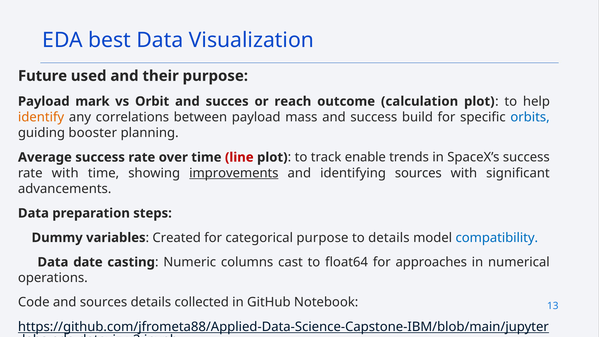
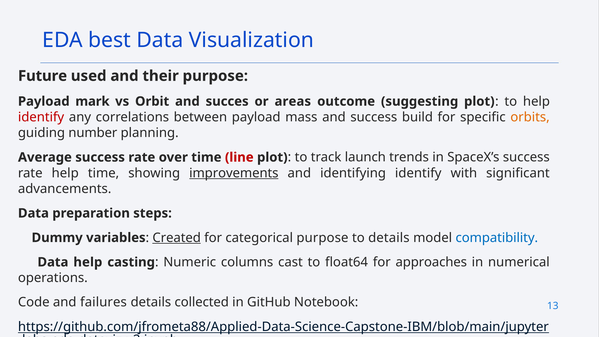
reach: reach -> areas
calculation: calculation -> suggesting
identify at (41, 117) colour: orange -> red
orbits colour: blue -> orange
booster: booster -> number
enable: enable -> launch
rate with: with -> help
identifying sources: sources -> identify
Created underline: none -> present
Data date: date -> help
and sources: sources -> failures
